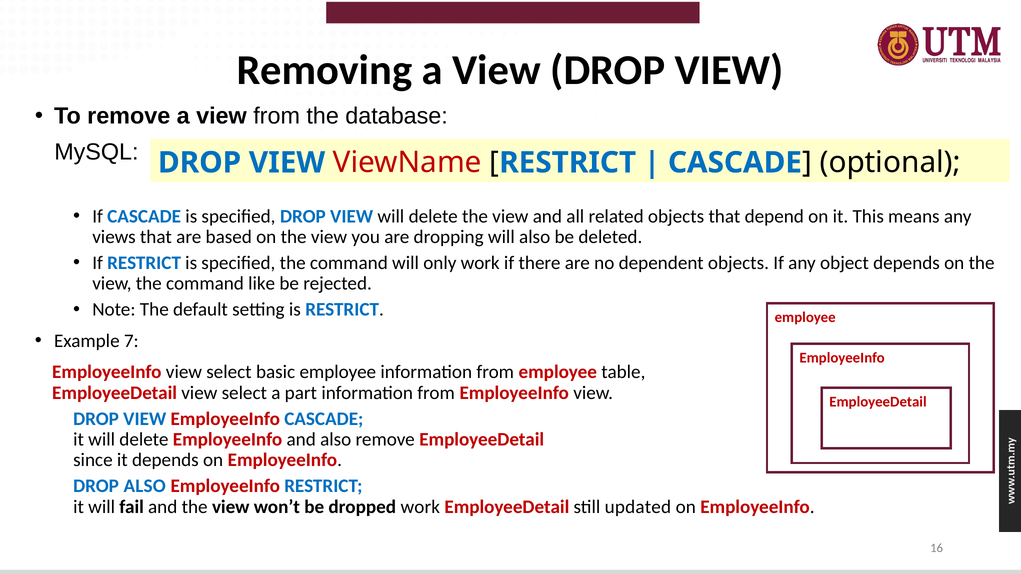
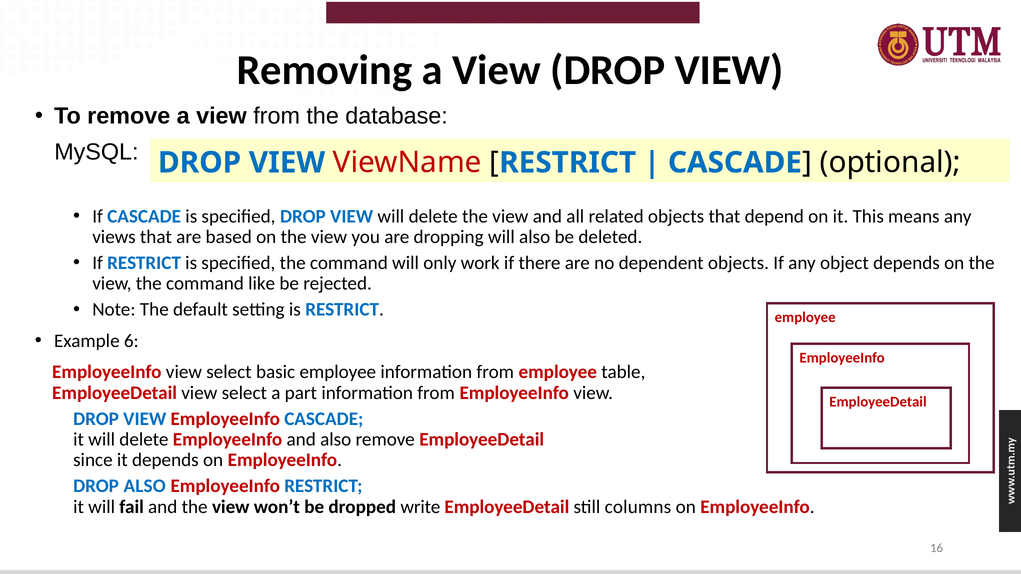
7: 7 -> 6
dropped work: work -> write
updated: updated -> columns
